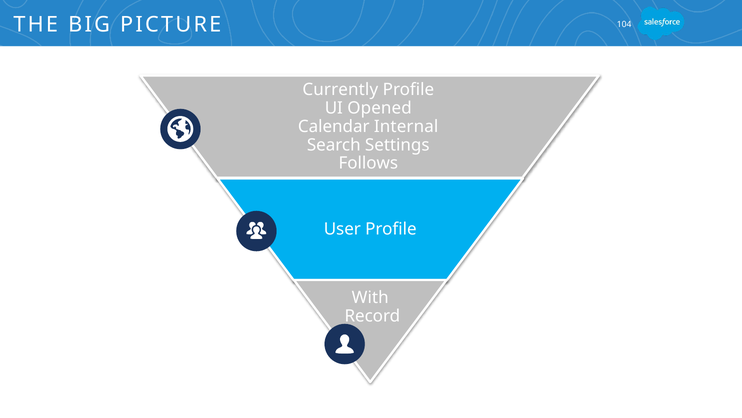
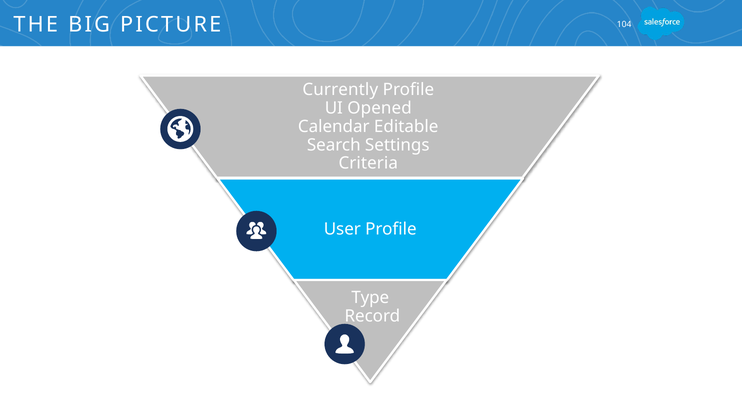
Internal: Internal -> Editable
Follows: Follows -> Criteria
With: With -> Type
